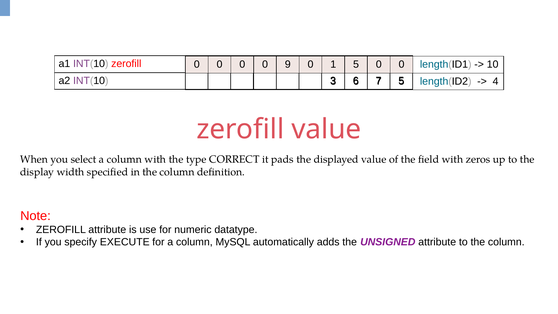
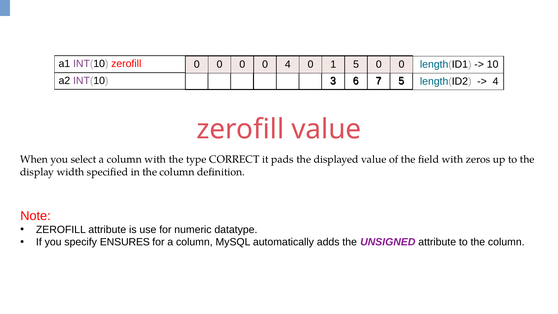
0 9: 9 -> 4
EXECUTE: EXECUTE -> ENSURES
